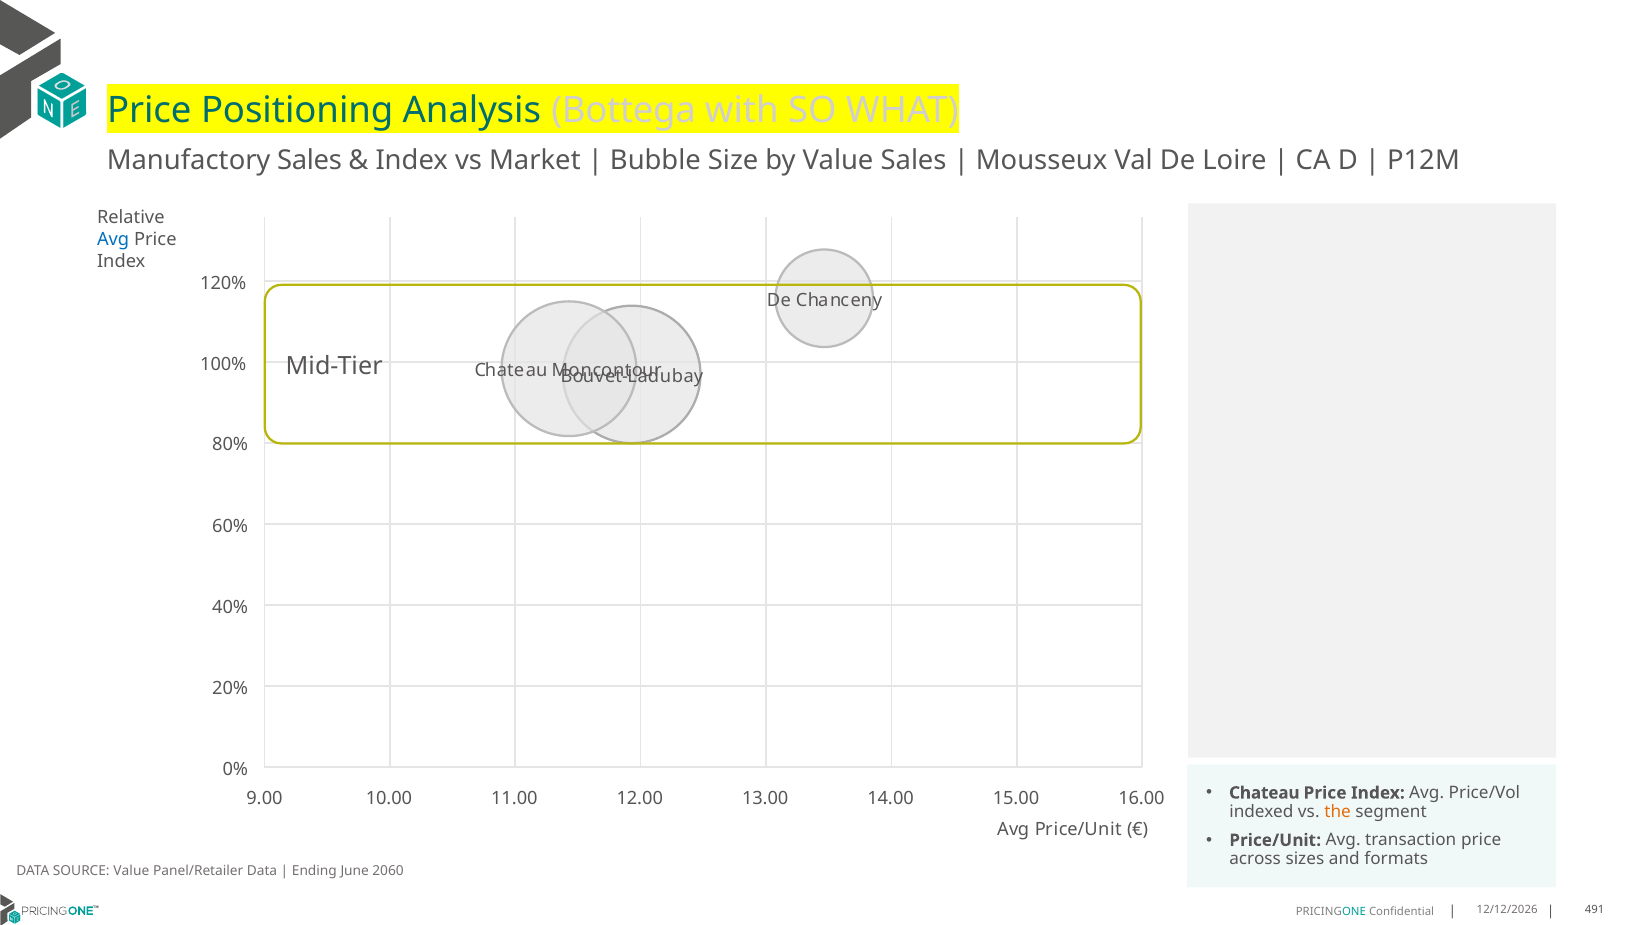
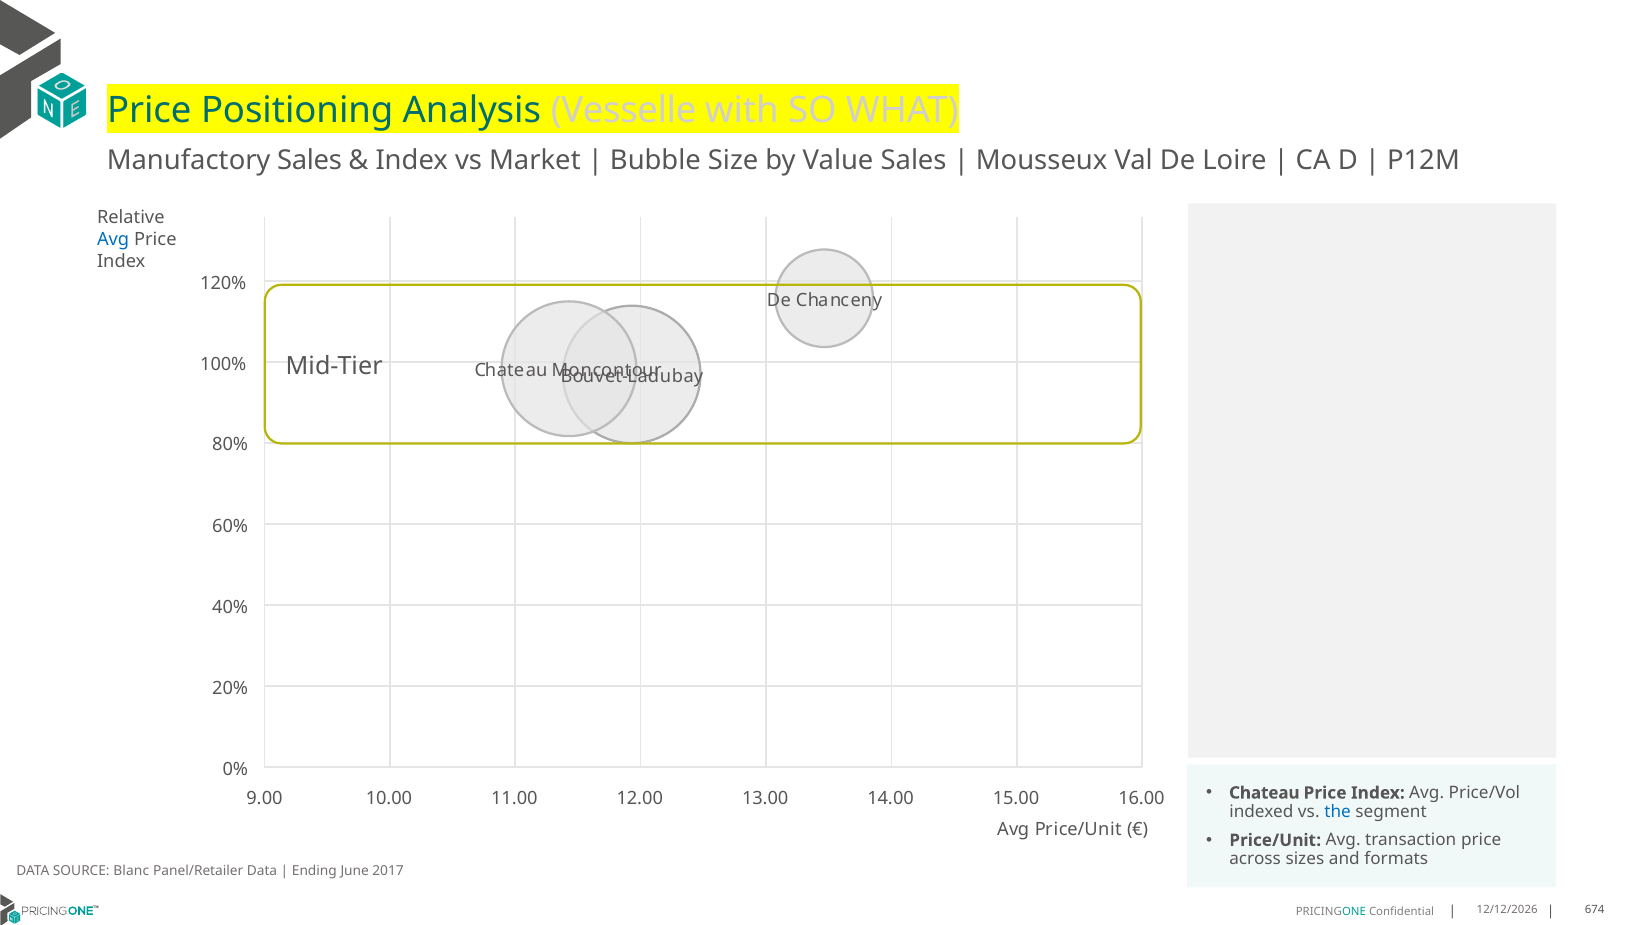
Bottega: Bottega -> Vesselle
the colour: orange -> blue
SOURCE Value: Value -> Blanc
2060: 2060 -> 2017
491: 491 -> 674
